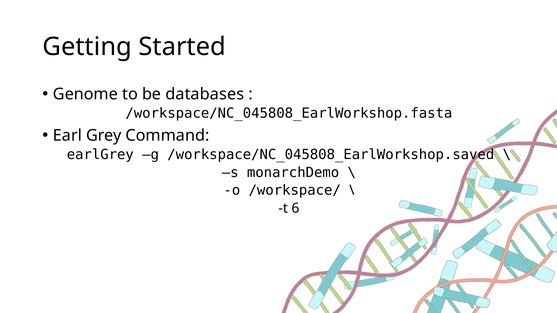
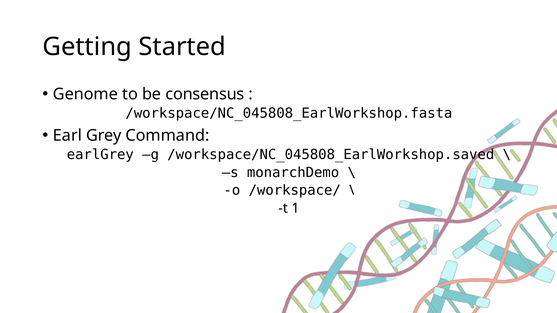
databases: databases -> consensus
6: 6 -> 1
